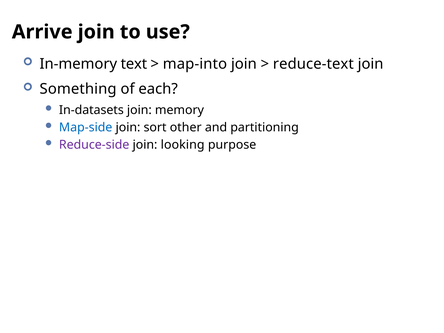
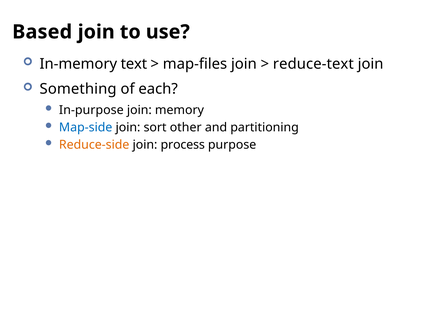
Arrive: Arrive -> Based
map-into: map-into -> map-files
In-datasets: In-datasets -> In-purpose
Reduce-side colour: purple -> orange
looking: looking -> process
